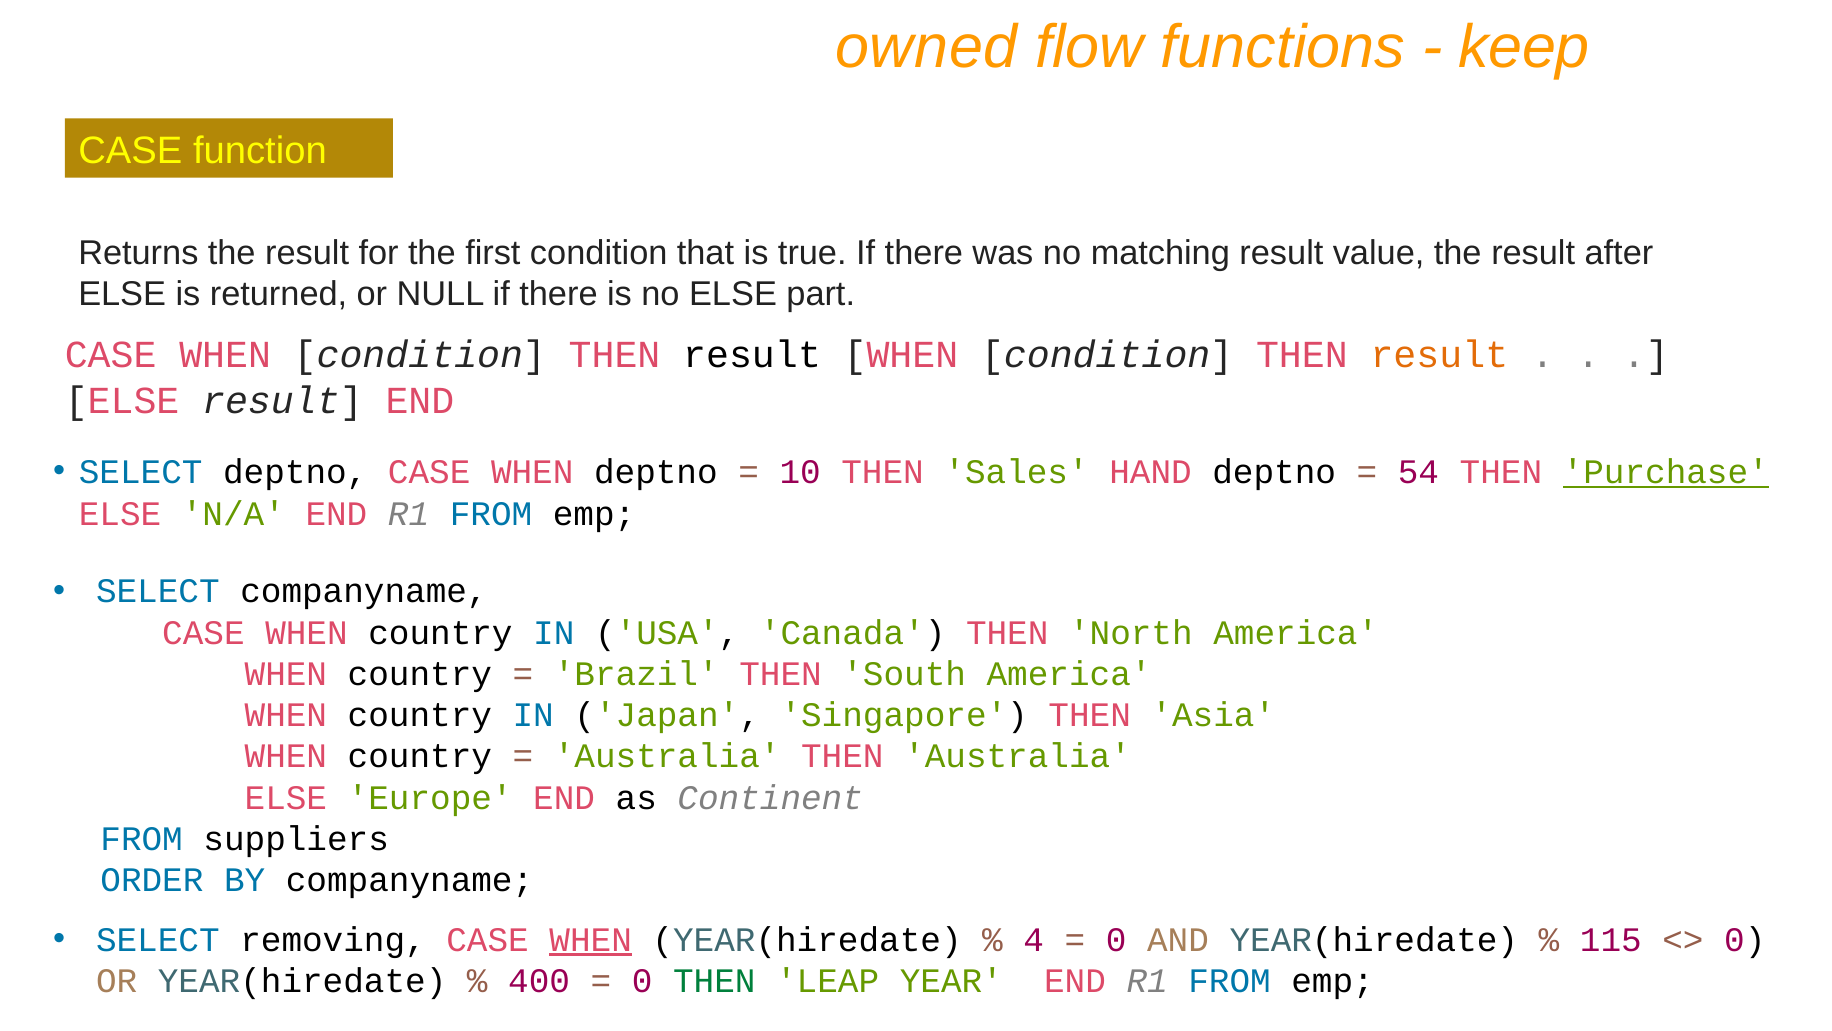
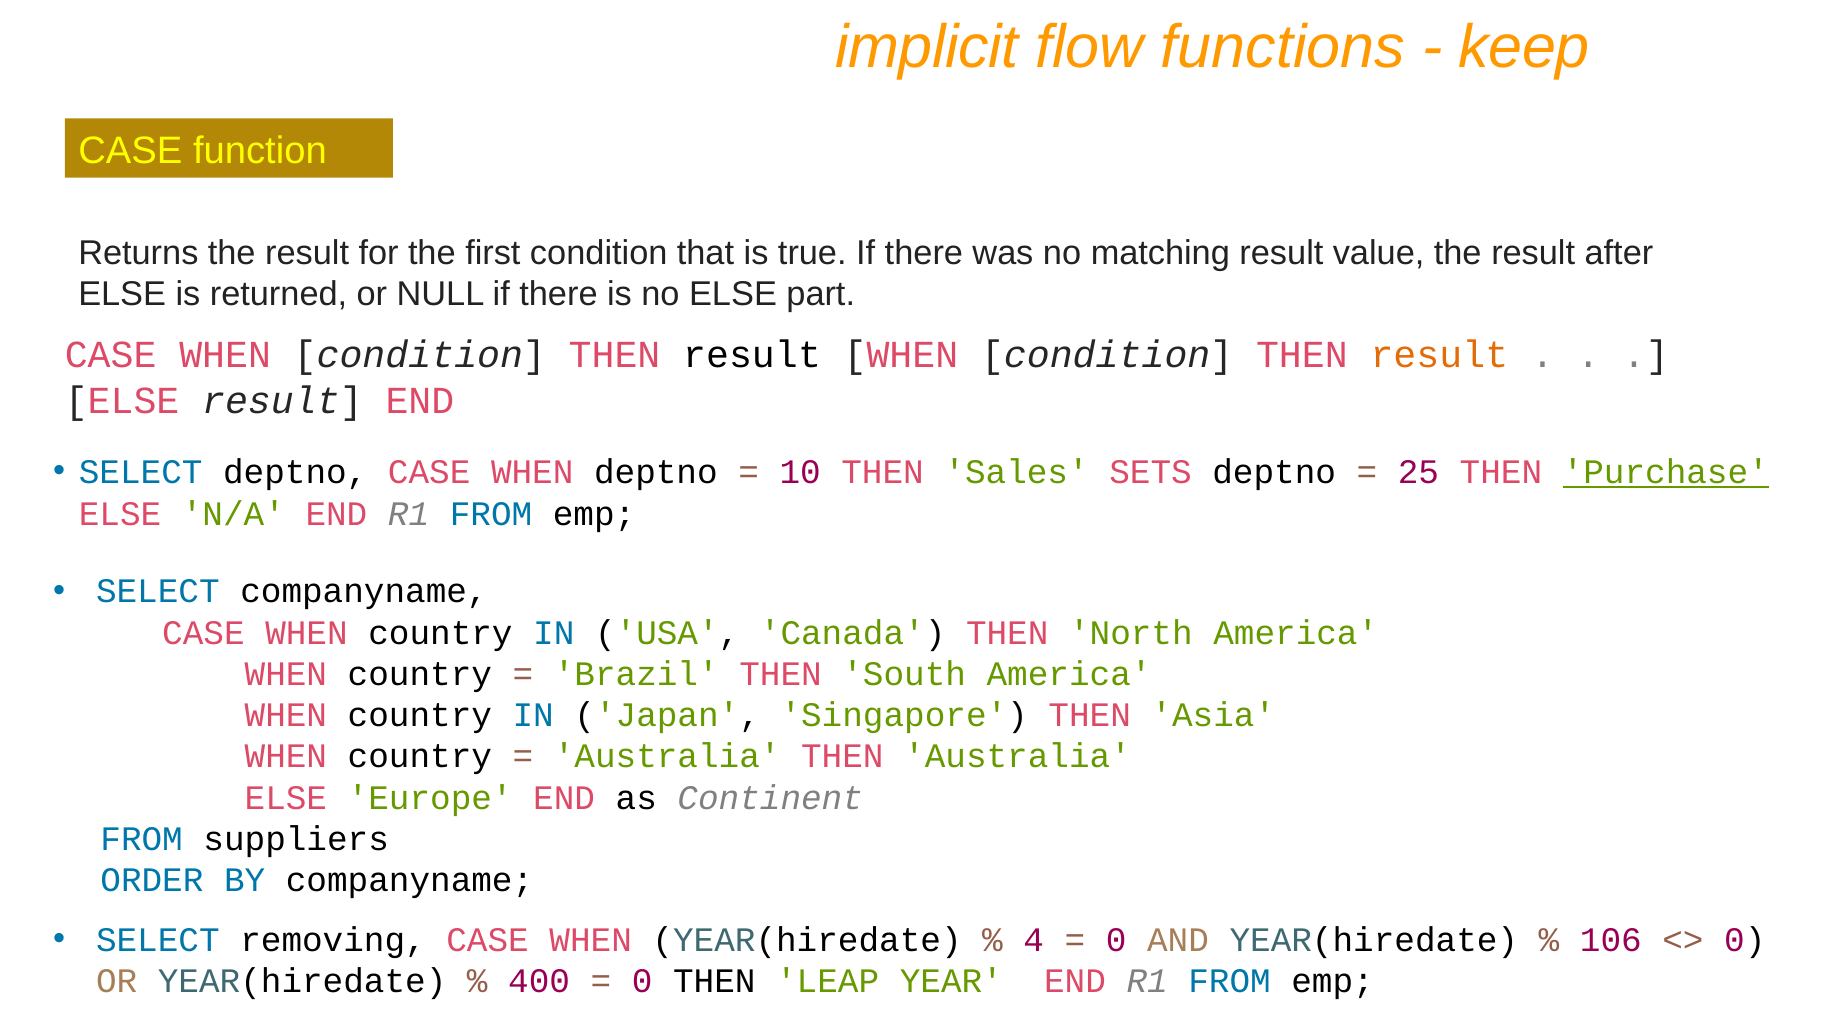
owned: owned -> implicit
HAND: HAND -> SETS
54: 54 -> 25
WHEN at (591, 939) underline: present -> none
115: 115 -> 106
THEN at (714, 980) colour: green -> black
